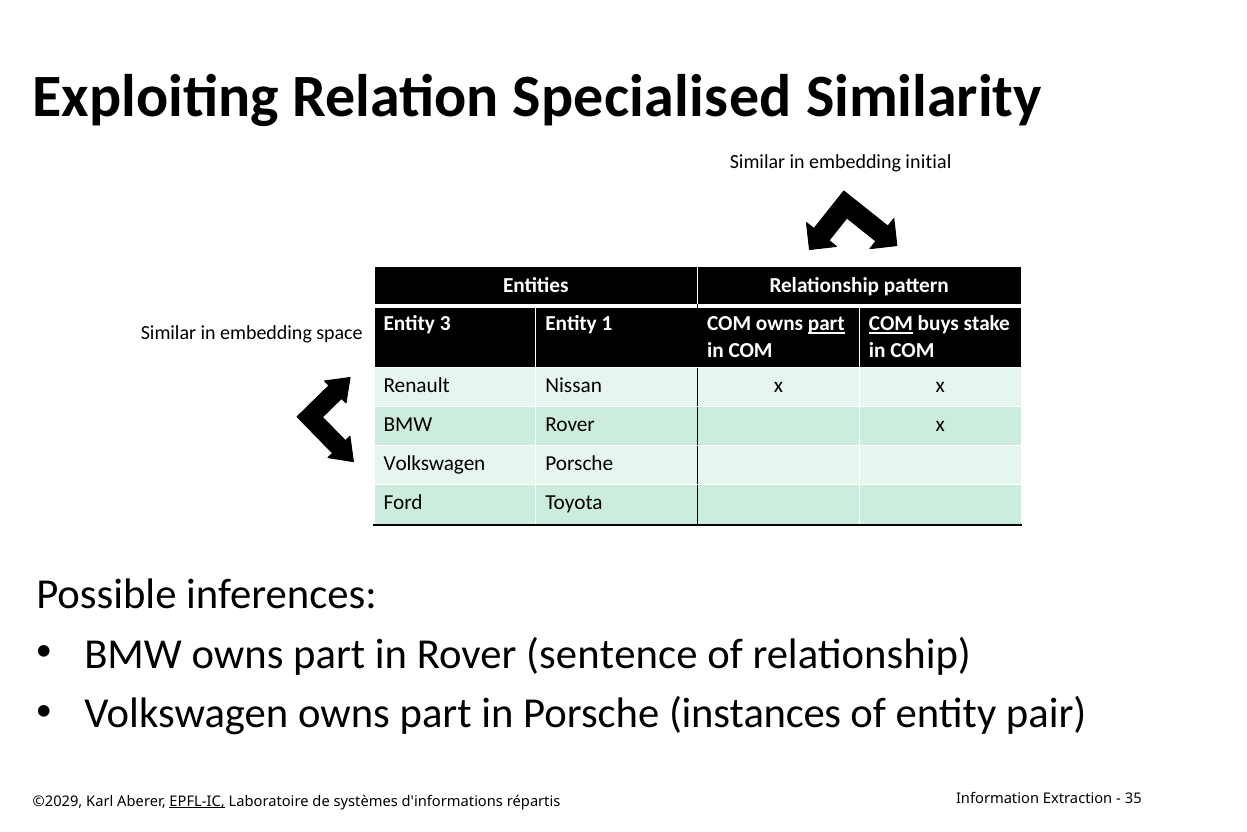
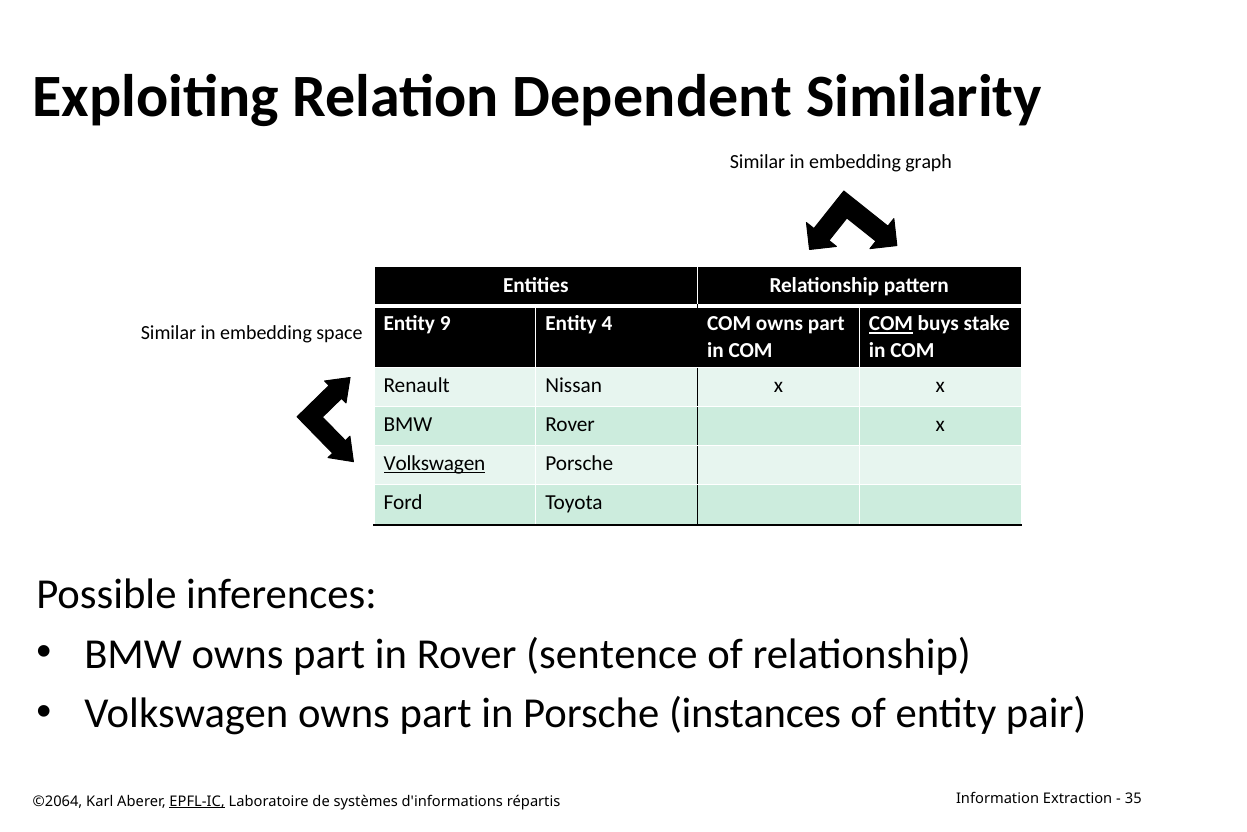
Specialised: Specialised -> Dependent
initial: initial -> graph
3: 3 -> 9
1: 1 -> 4
part at (826, 324) underline: present -> none
Volkswagen at (435, 463) underline: none -> present
©2029: ©2029 -> ©2064
